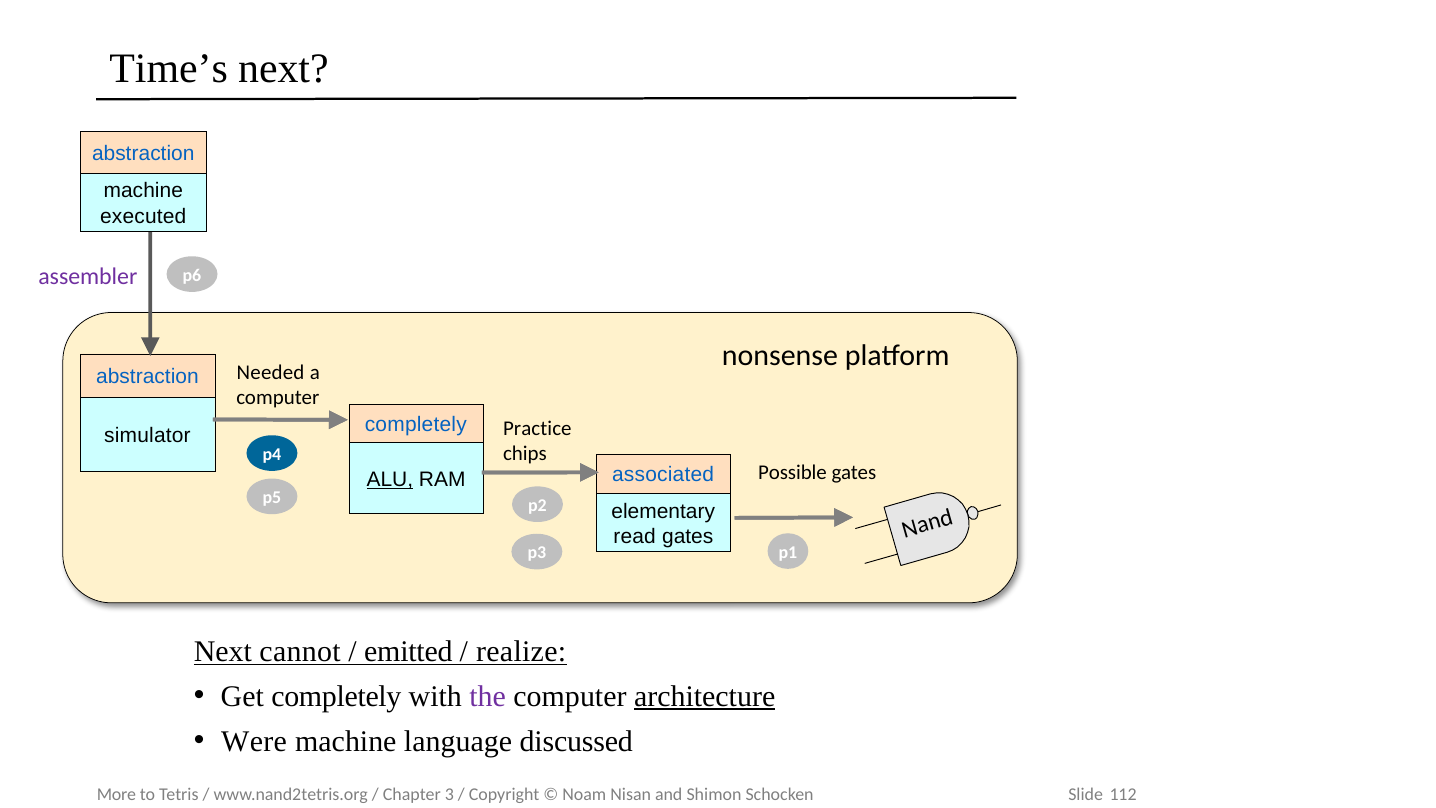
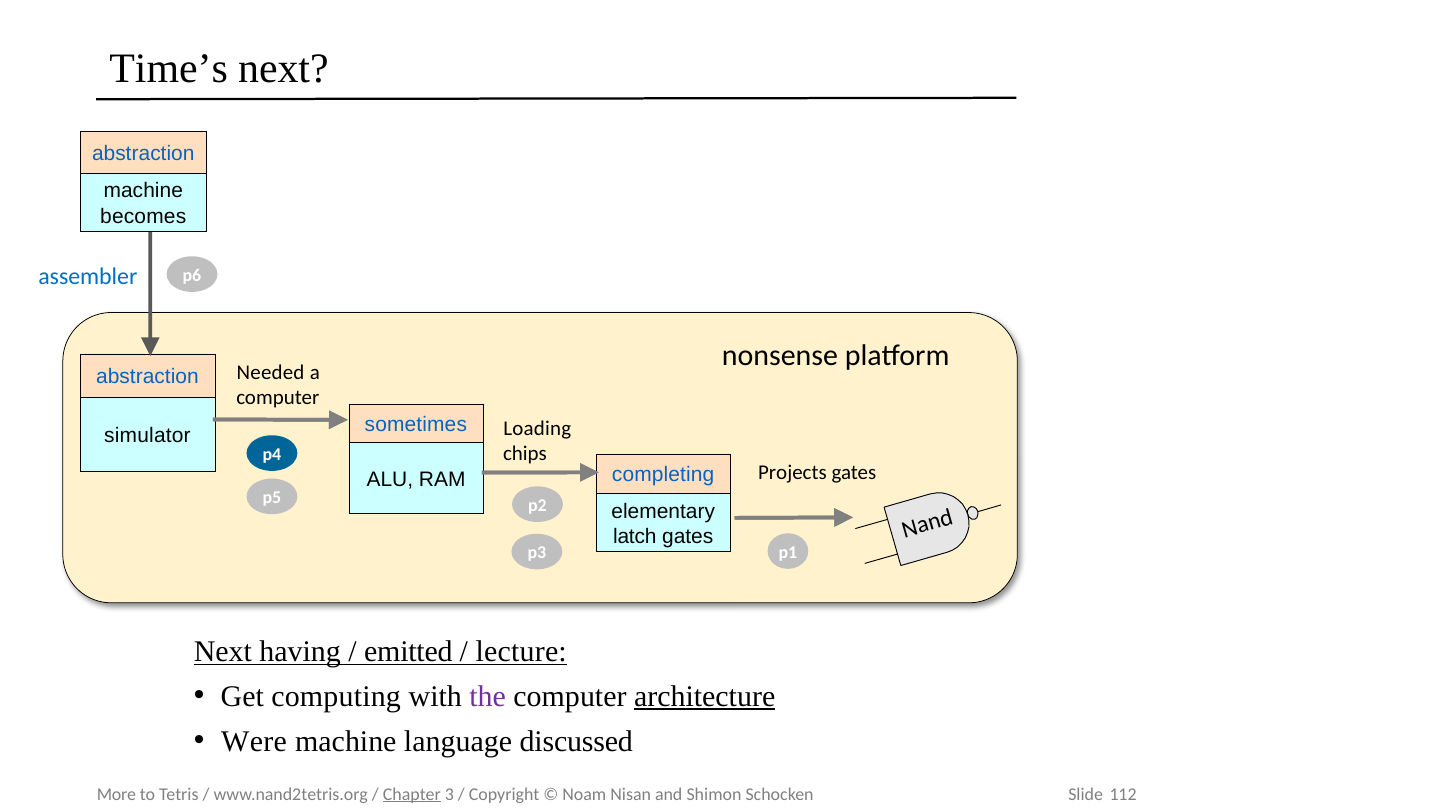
executed: executed -> becomes
assembler colour: purple -> blue
completely at (416, 425): completely -> sometimes
Practice: Practice -> Loading
Possible: Possible -> Projects
associated: associated -> completing
ALU underline: present -> none
read: read -> latch
cannot: cannot -> having
realize: realize -> lecture
Get completely: completely -> computing
Chapter underline: none -> present
